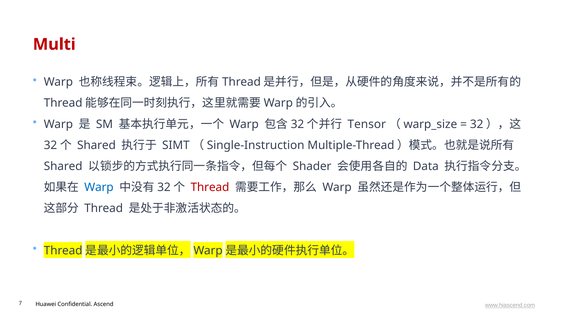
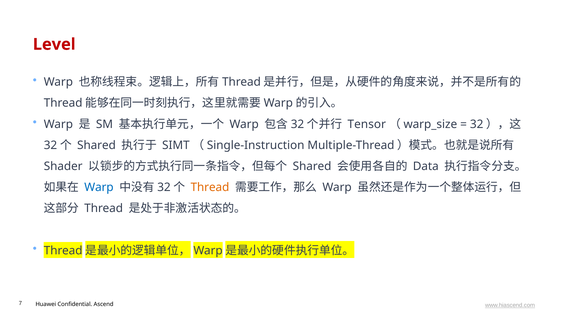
Multi: Multi -> Level
Shared at (63, 166): Shared -> Shader
Shader at (312, 166): Shader -> Shared
Thread at (210, 187) colour: red -> orange
